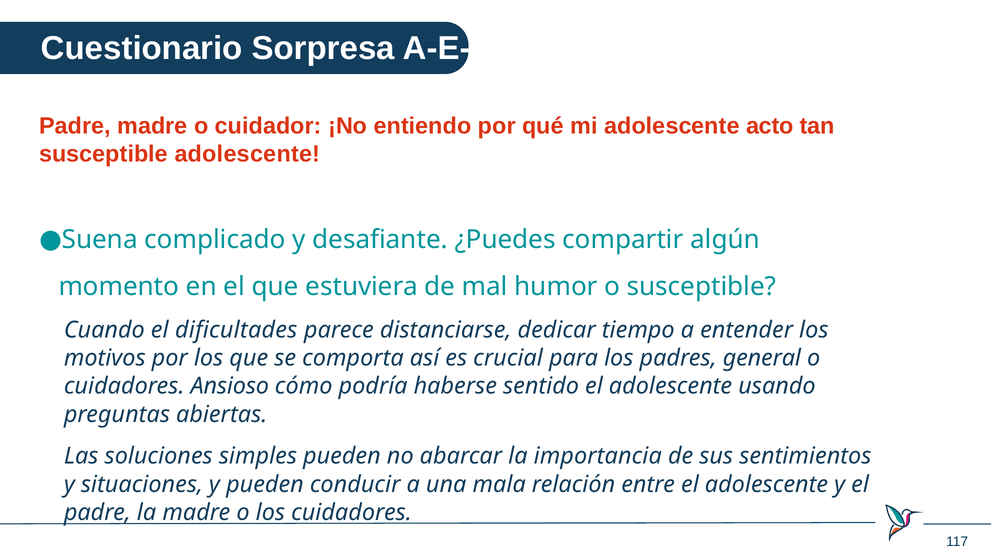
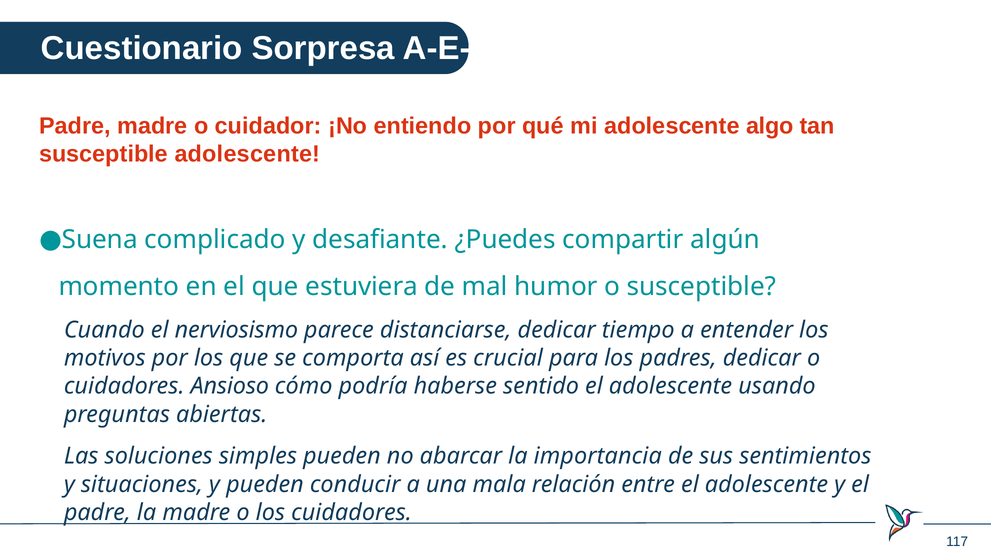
acto: acto -> algo
dificultades: dificultades -> nerviosismo
padres general: general -> dedicar
